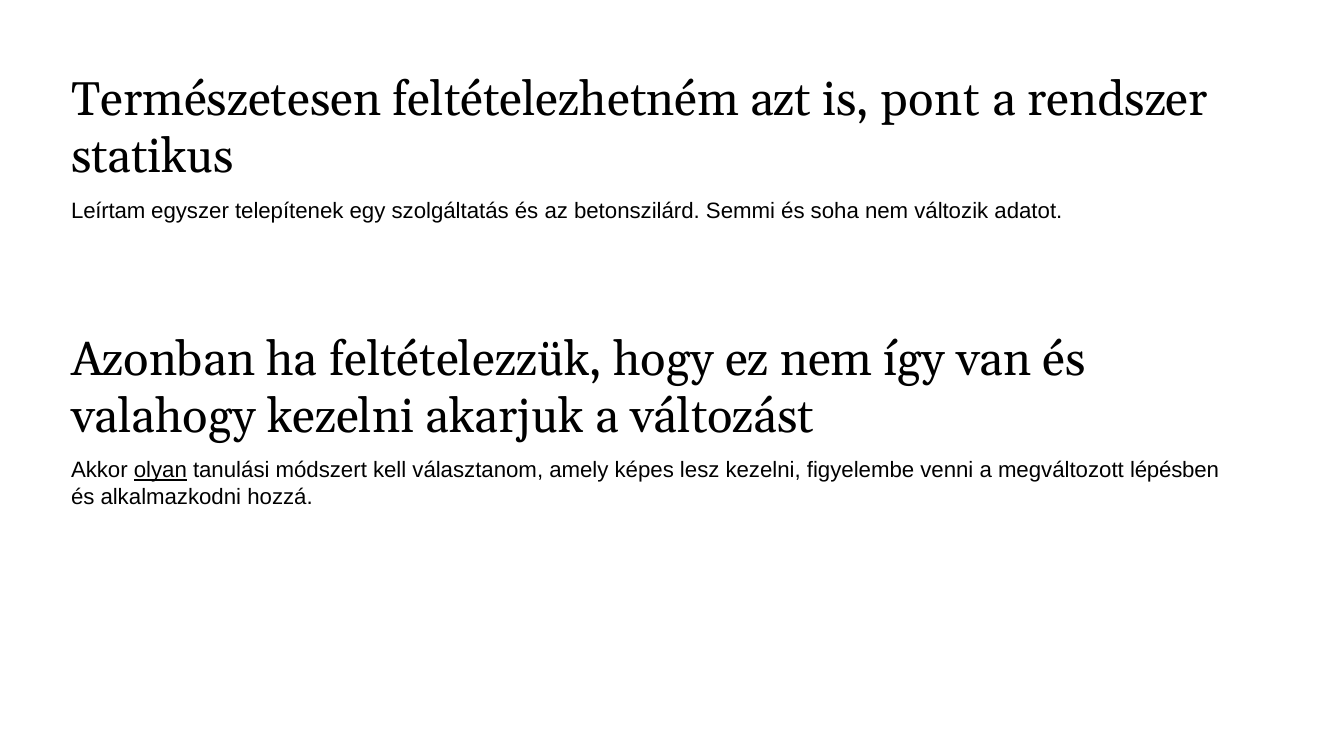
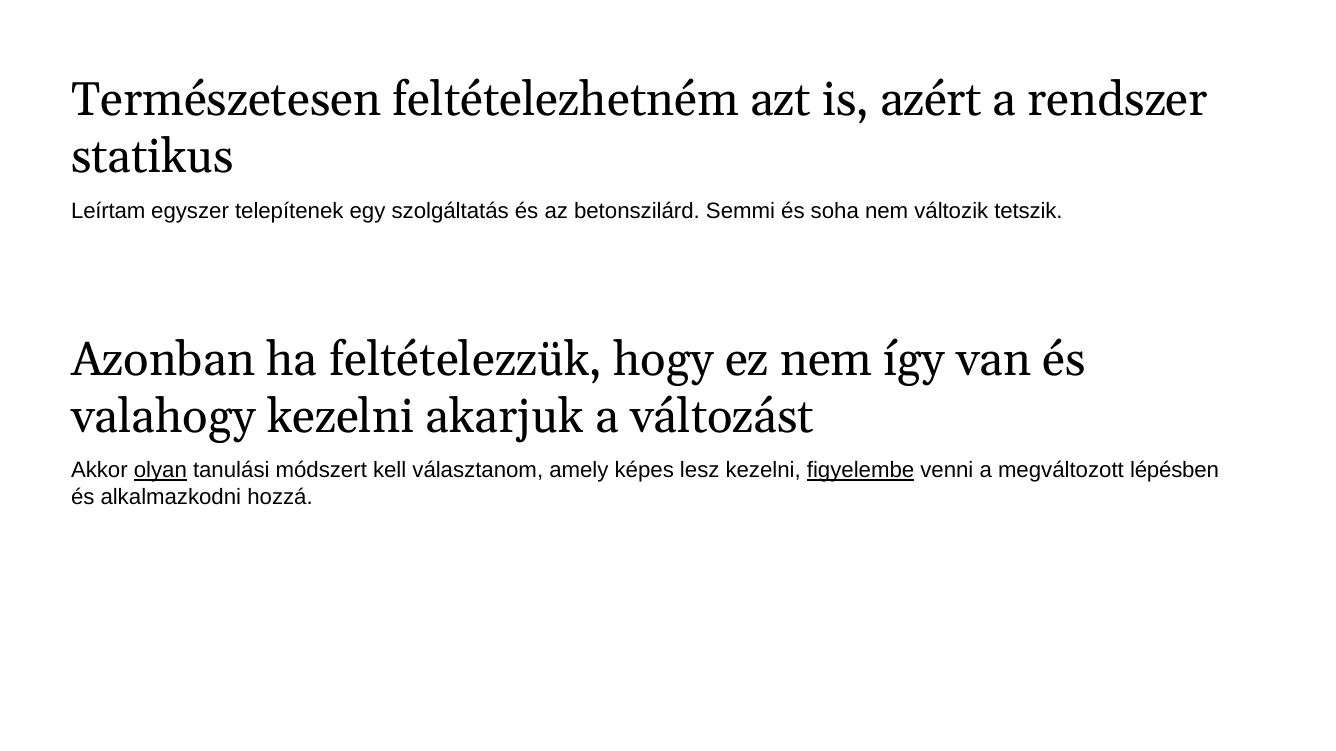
pont: pont -> azért
adatot: adatot -> tetszik
figyelembe underline: none -> present
